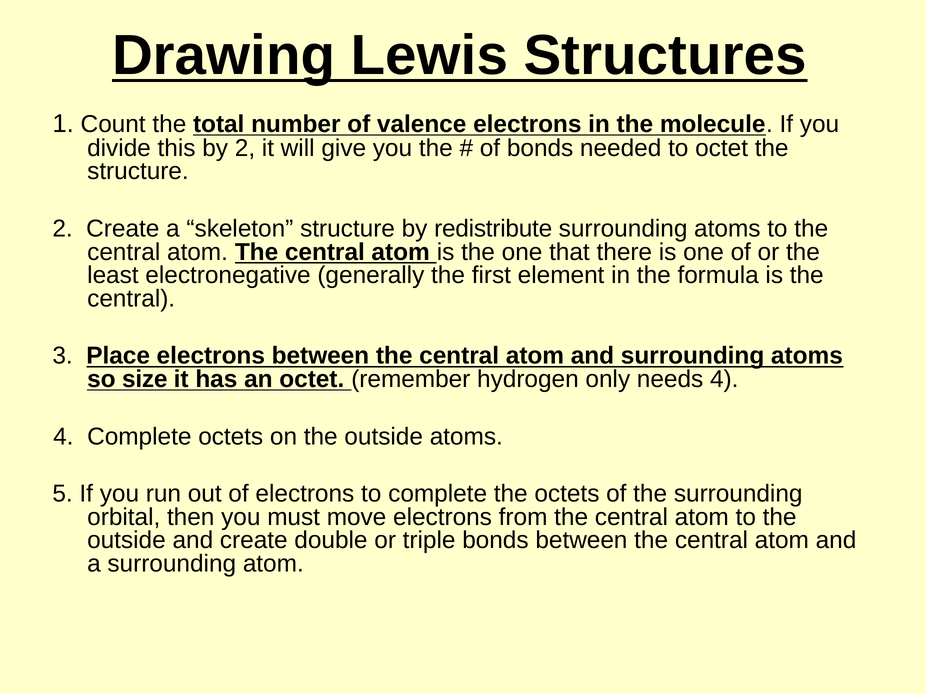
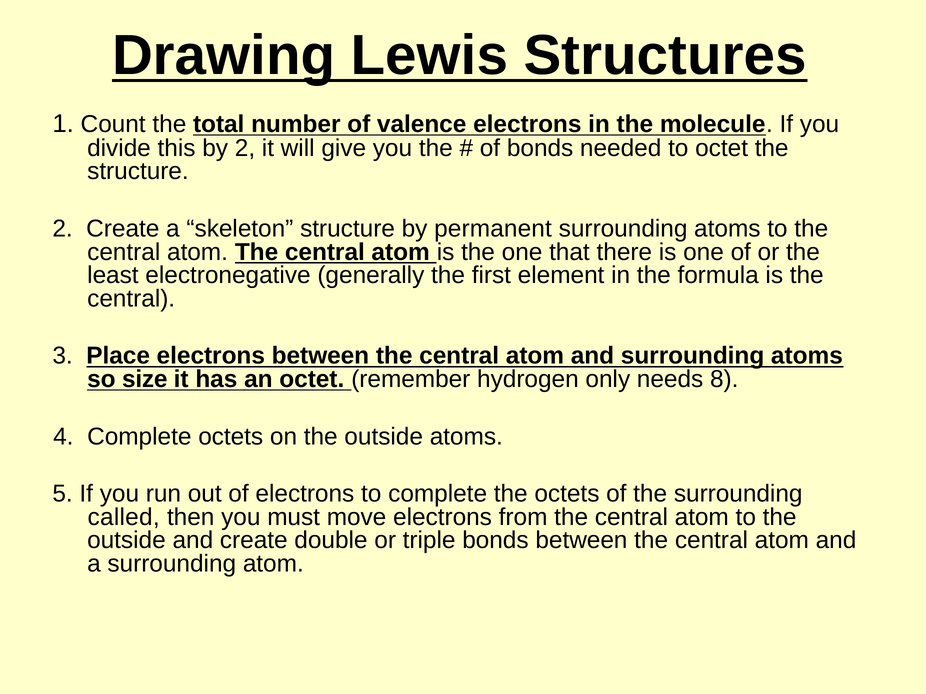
redistribute: redistribute -> permanent
needs 4: 4 -> 8
orbital: orbital -> called
